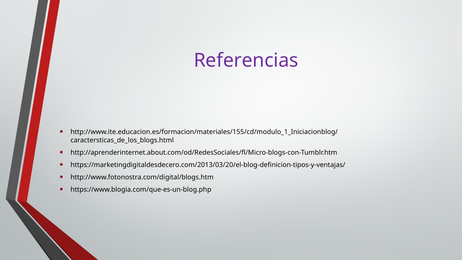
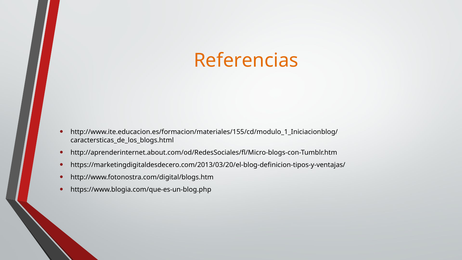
Referencias colour: purple -> orange
